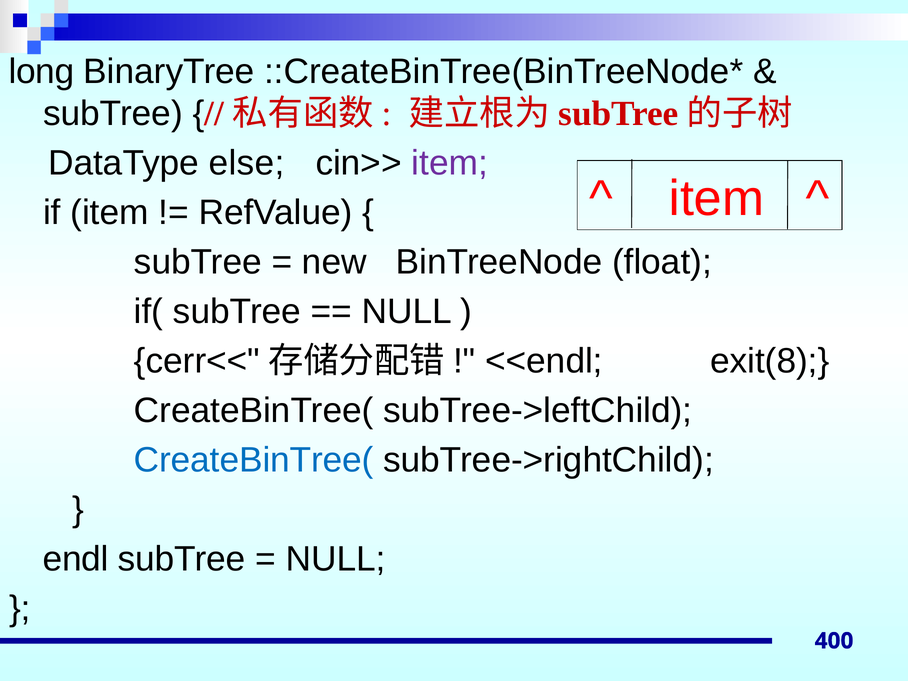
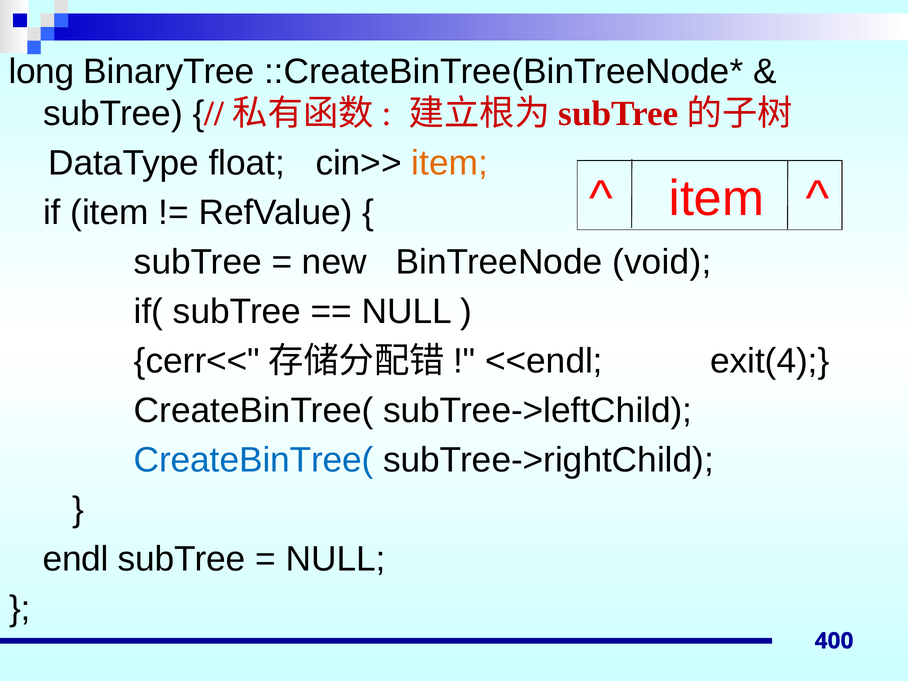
else: else -> float
item at (450, 163) colour: purple -> orange
float: float -> void
exit(8: exit(8 -> exit(4
